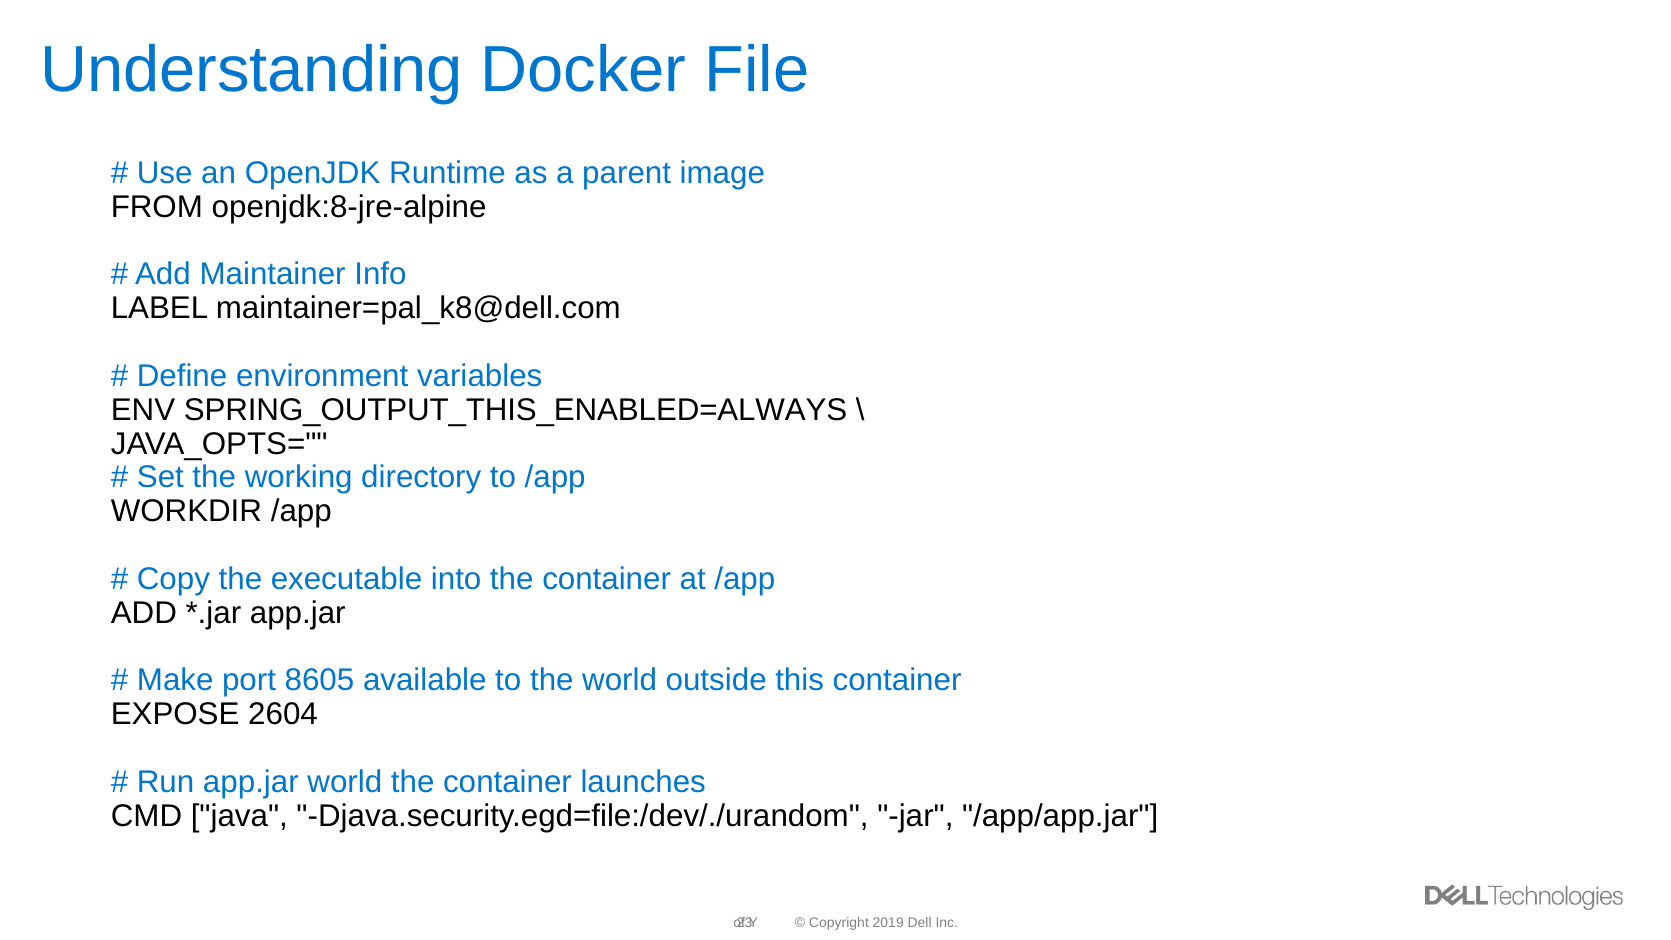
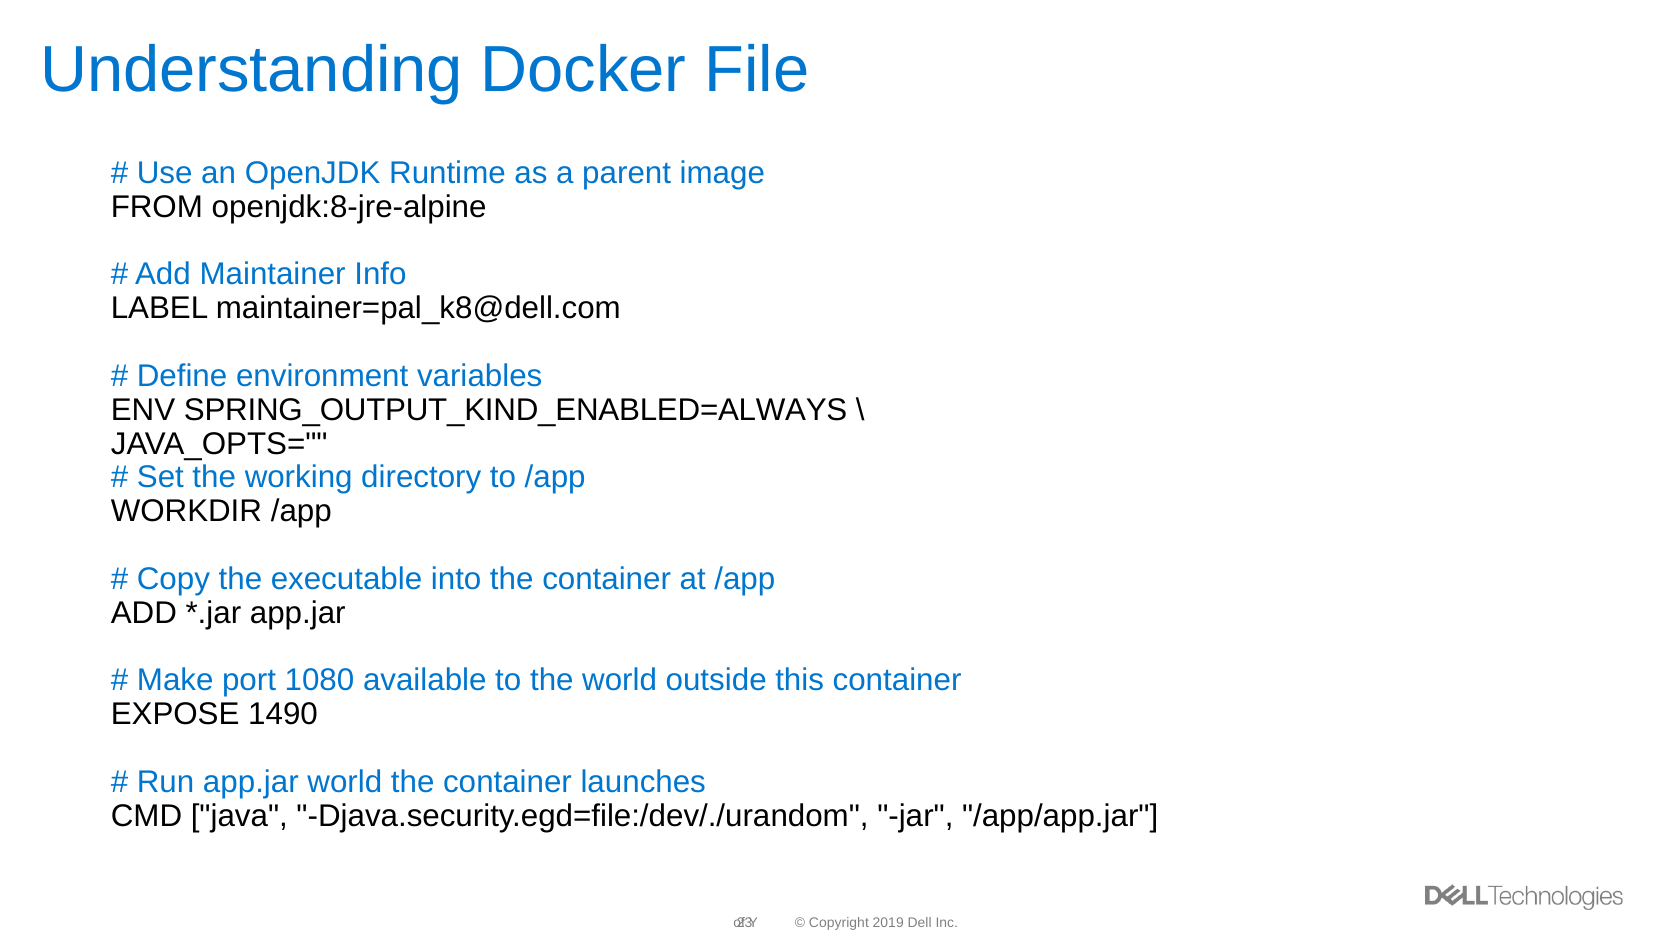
SPRING_OUTPUT_THIS_ENABLED=ALWAYS: SPRING_OUTPUT_THIS_ENABLED=ALWAYS -> SPRING_OUTPUT_KIND_ENABLED=ALWAYS
8605: 8605 -> 1080
2604: 2604 -> 1490
